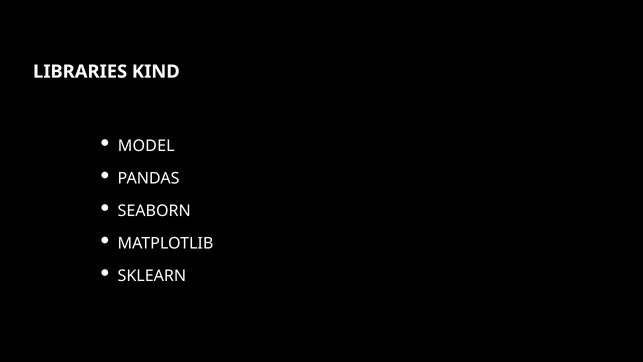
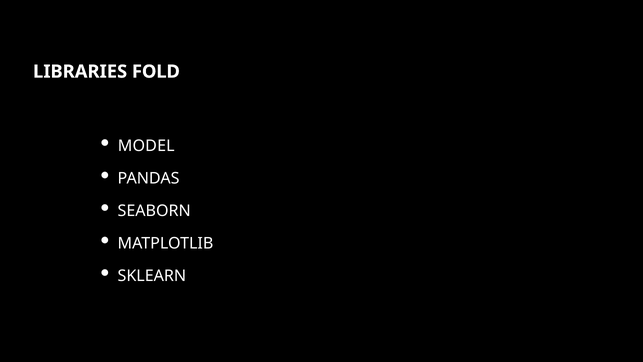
KIND: KIND -> FOLD
